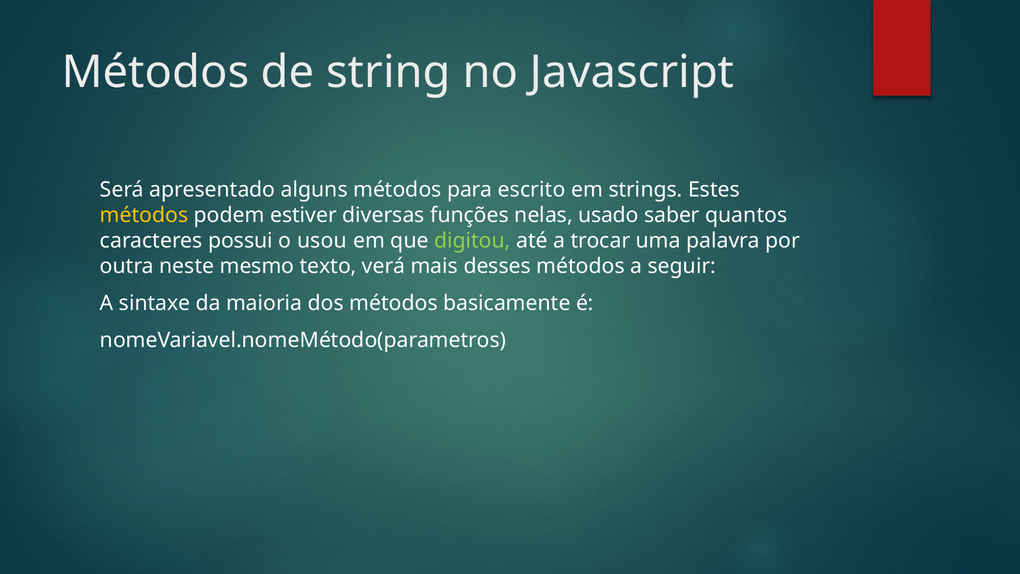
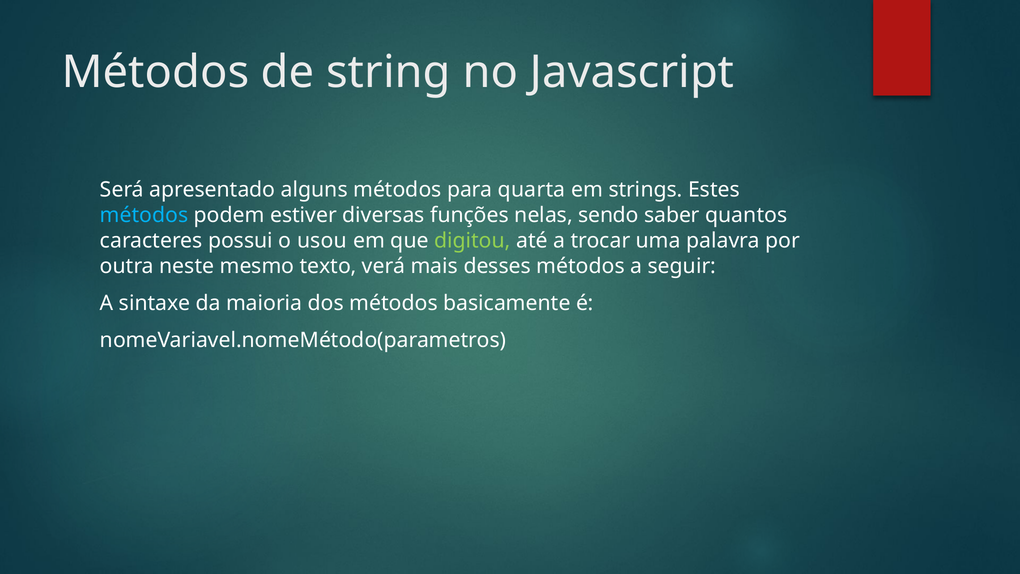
escrito: escrito -> quarta
métodos at (144, 215) colour: yellow -> light blue
usado: usado -> sendo
